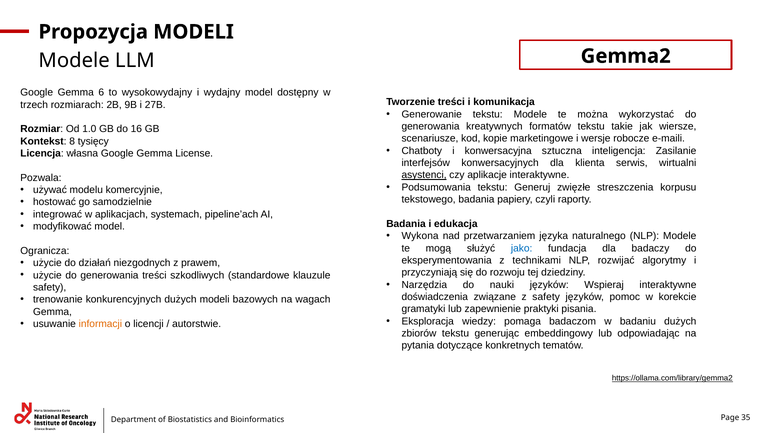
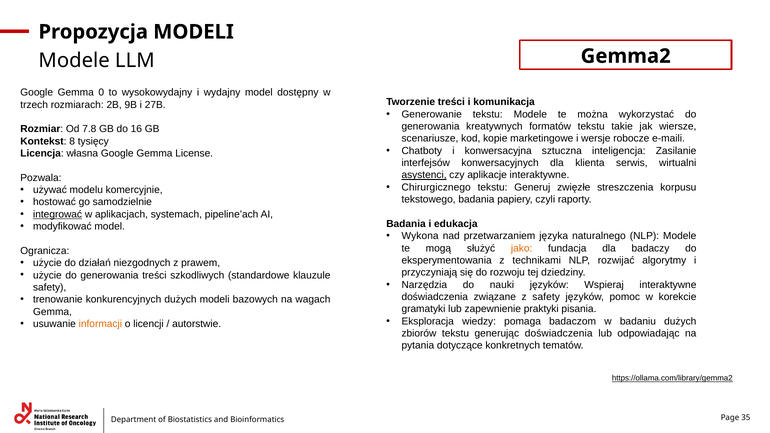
6: 6 -> 0
1.0: 1.0 -> 7.8
Podsumowania: Podsumowania -> Chirurgicznego
integrować underline: none -> present
jako colour: blue -> orange
generując embeddingowy: embeddingowy -> doświadczenia
